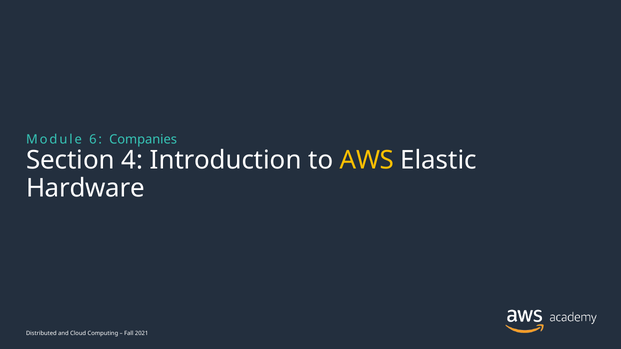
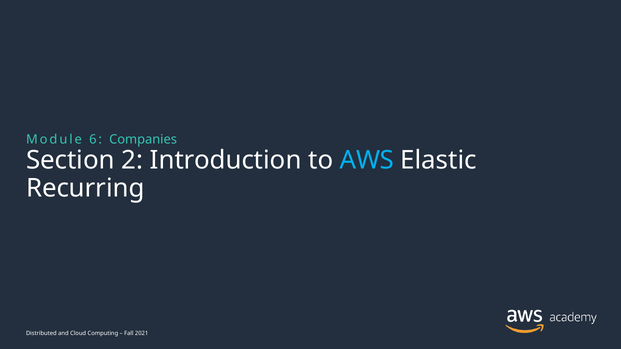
4: 4 -> 2
AWS colour: yellow -> light blue
Hardware: Hardware -> Recurring
